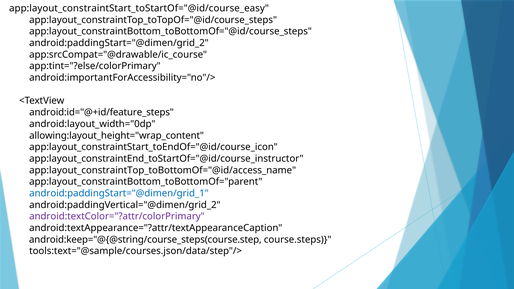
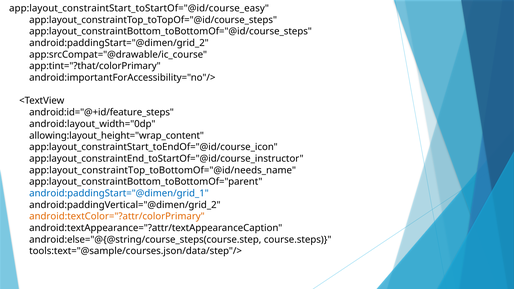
app:tint="?else/colorPrimary: app:tint="?else/colorPrimary -> app:tint="?that/colorPrimary
app:layout_constraintTop_toBottomOf="@id/access_name: app:layout_constraintTop_toBottomOf="@id/access_name -> app:layout_constraintTop_toBottomOf="@id/needs_name
android:textColor="?attr/colorPrimary colour: purple -> orange
android:keep="@{@string/course_steps(course.step: android:keep="@{@string/course_steps(course.step -> android:else="@{@string/course_steps(course.step
